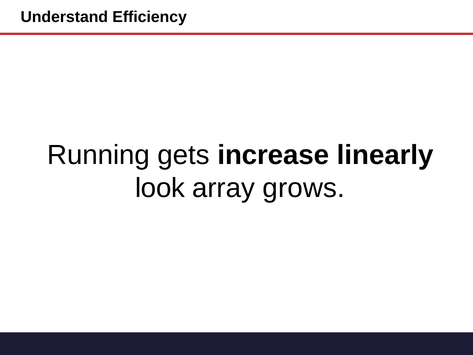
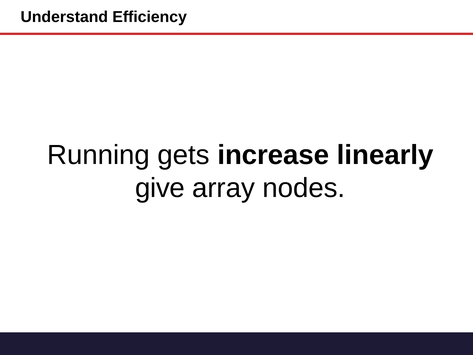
look: look -> give
grows: grows -> nodes
